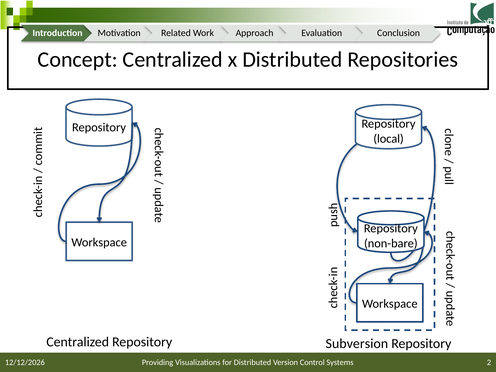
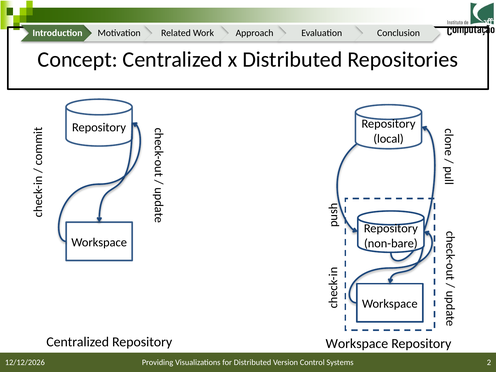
Subversion at (357, 344): Subversion -> Workspace
